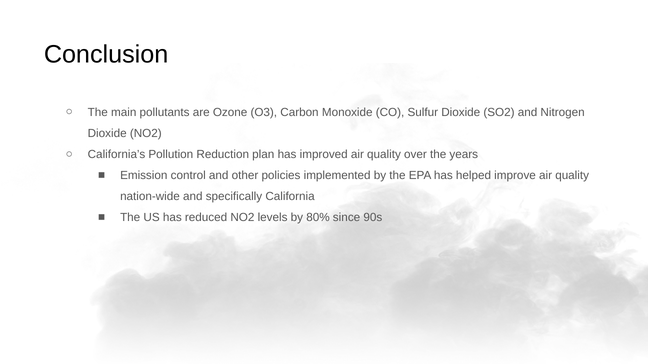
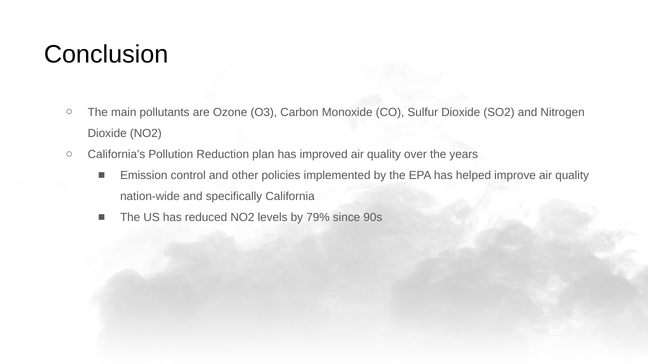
80%: 80% -> 79%
